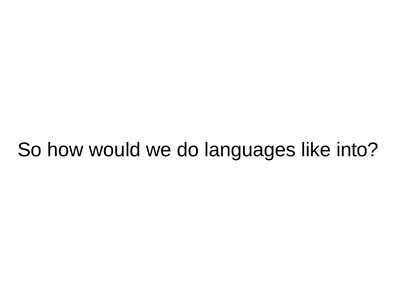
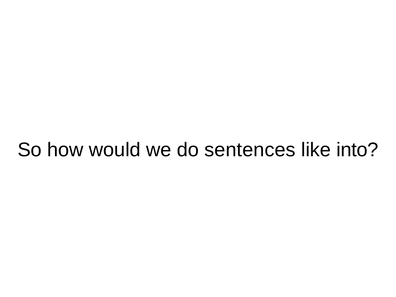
languages: languages -> sentences
